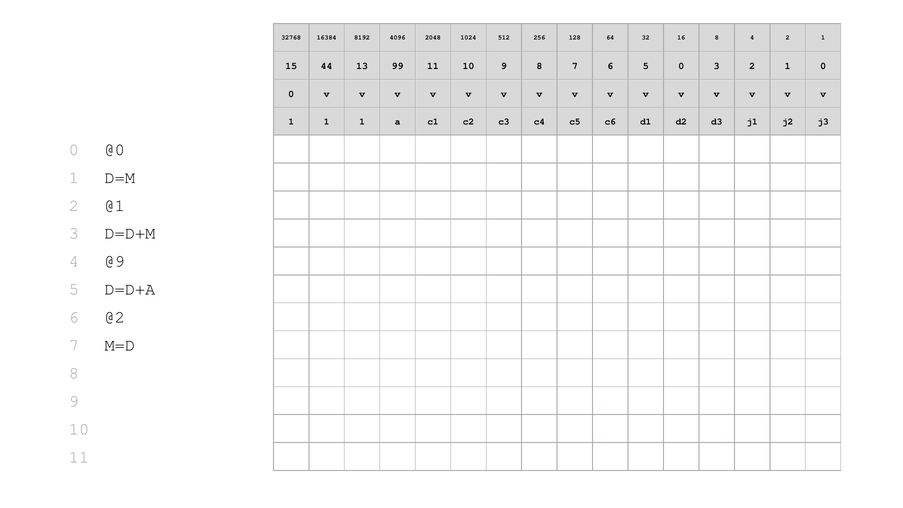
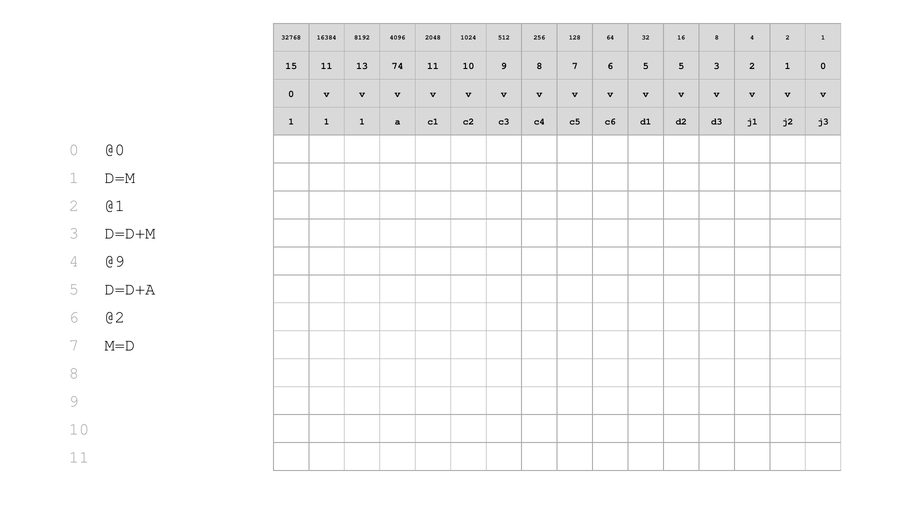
15 44: 44 -> 11
99: 99 -> 74
5 0: 0 -> 5
